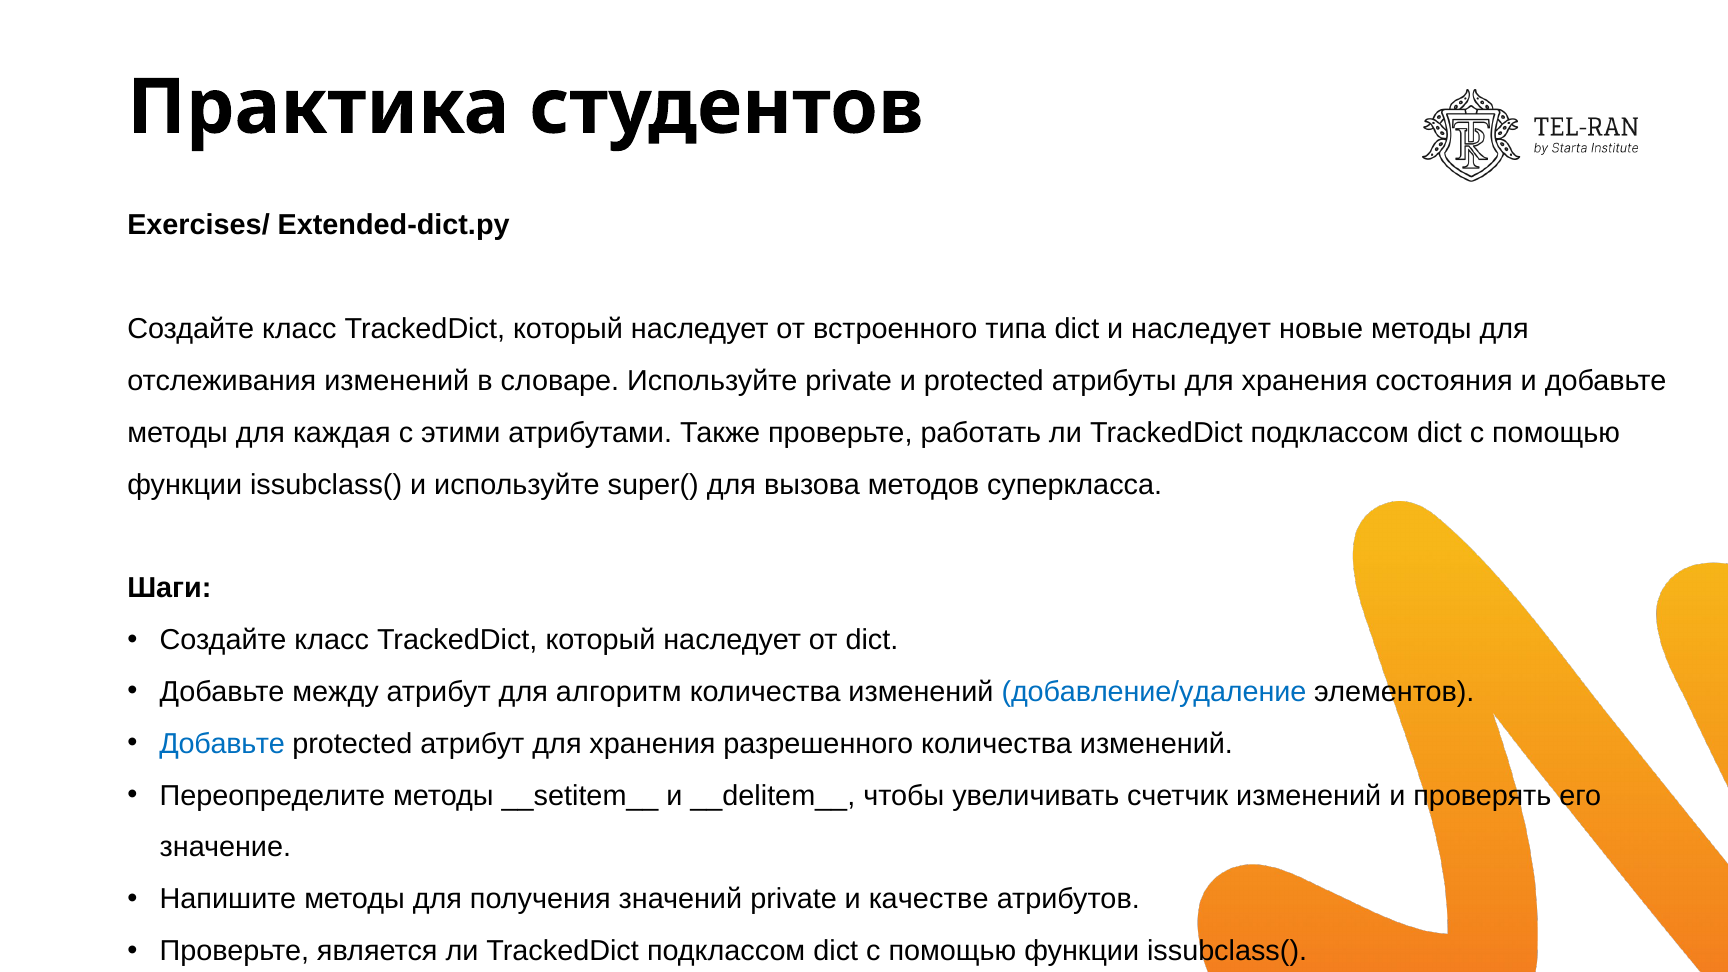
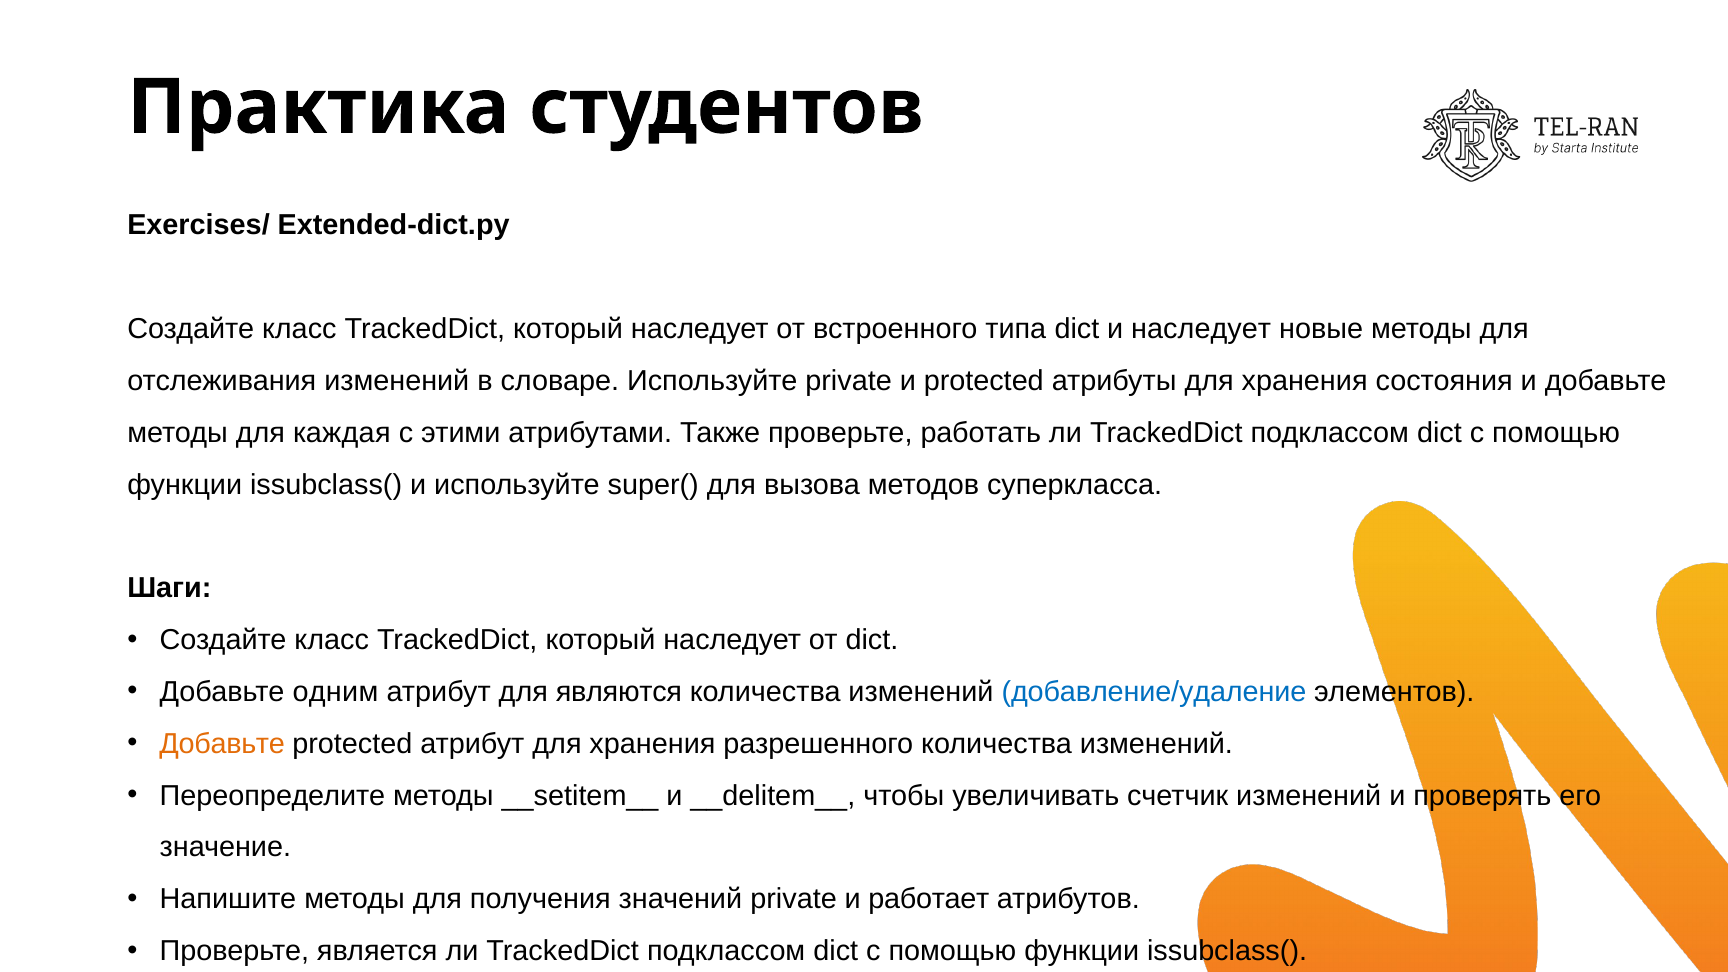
между: между -> одним
алгоритм: алгоритм -> являются
Добавьте at (222, 744) colour: blue -> orange
качестве: качестве -> работает
